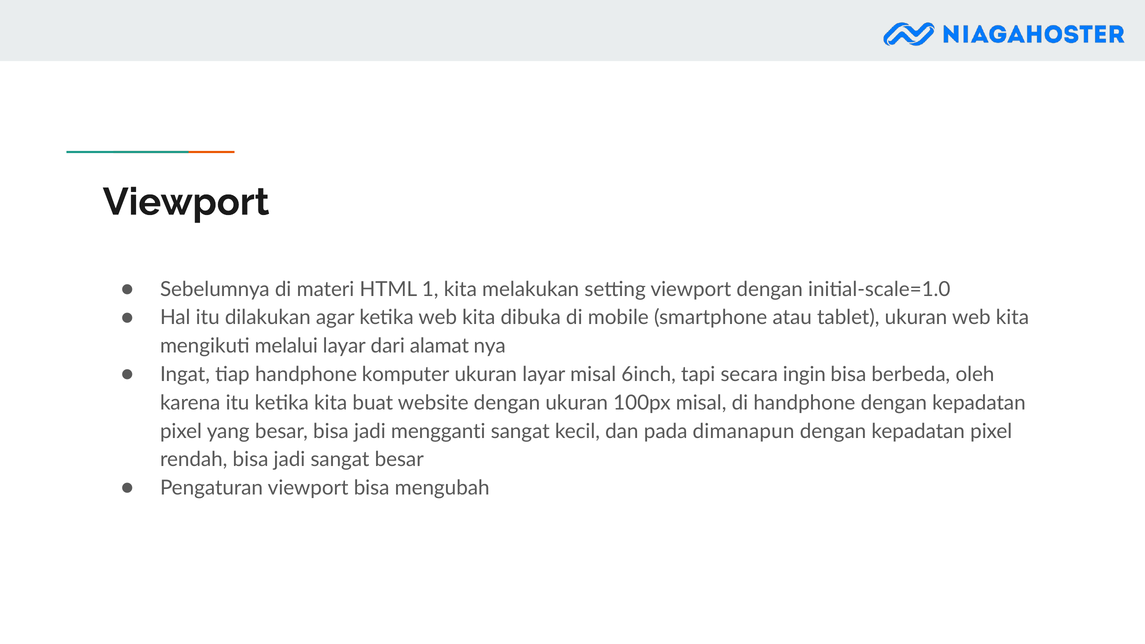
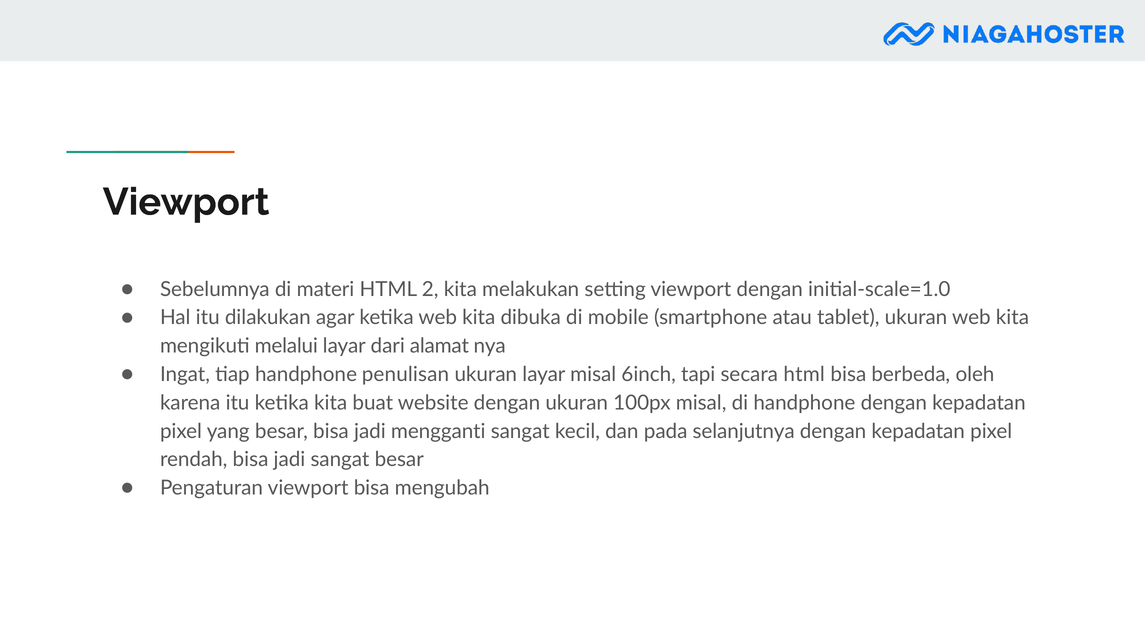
1: 1 -> 2
komputer: komputer -> penulisan
secara ingin: ingin -> html
dimanapun: dimanapun -> selanjutnya
